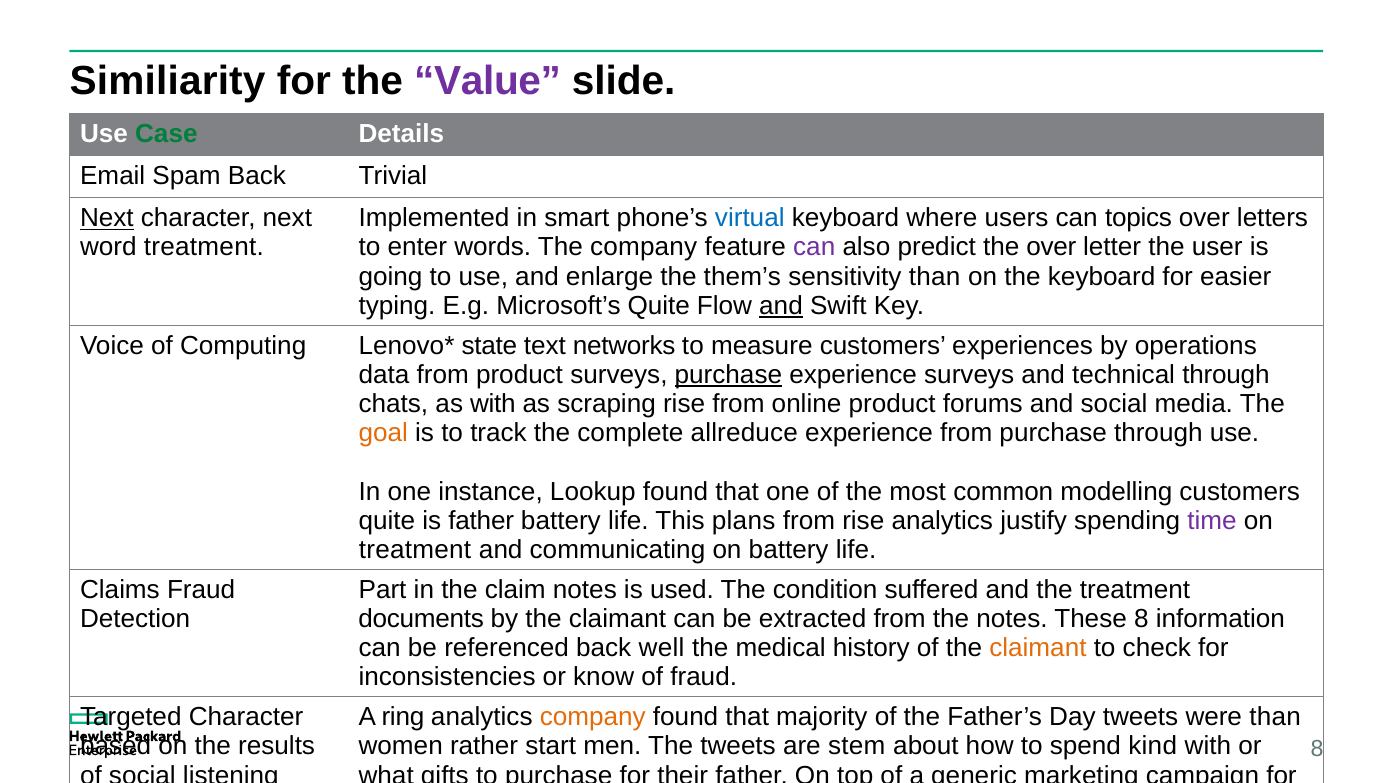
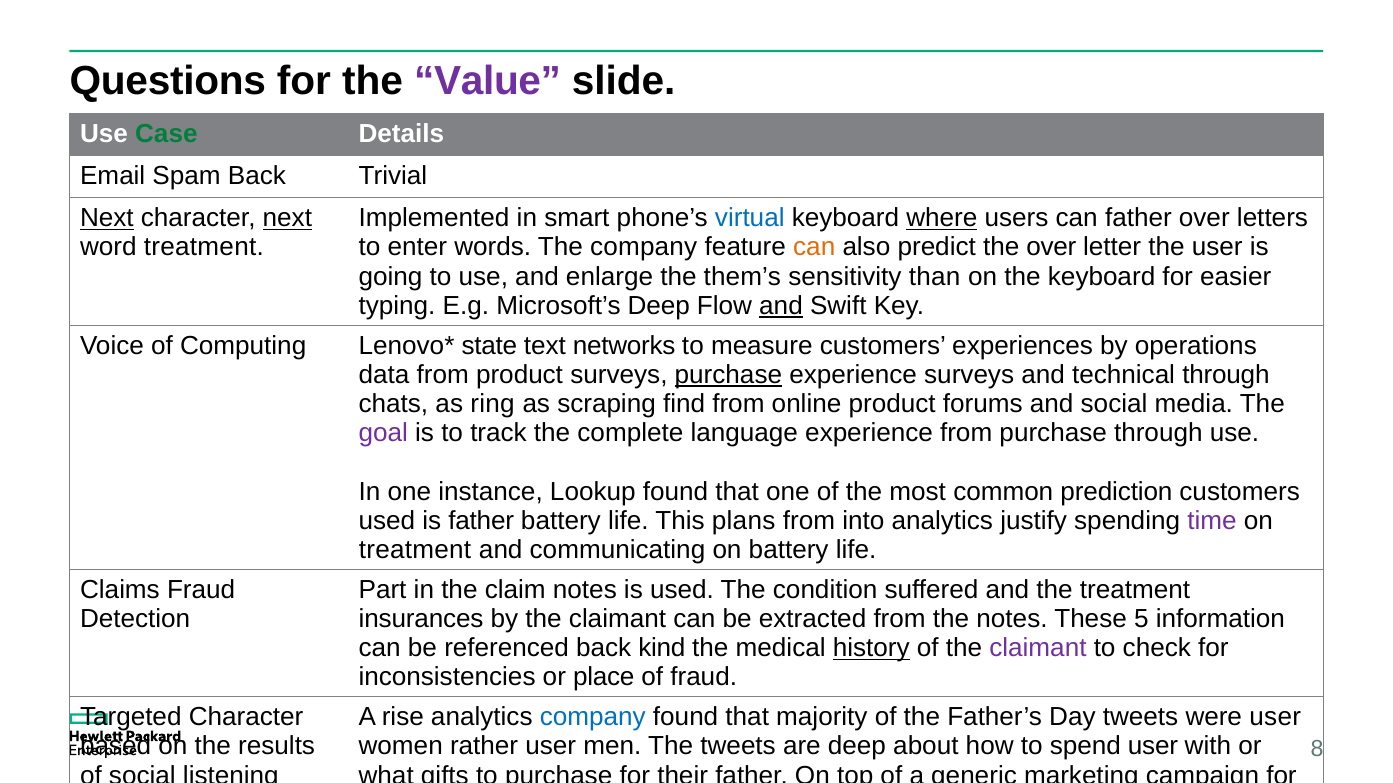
Similiarity: Similiarity -> Questions
next at (287, 218) underline: none -> present
where underline: none -> present
can topics: topics -> father
can at (814, 247) colour: purple -> orange
Microsoft’s Quite: Quite -> Deep
as with: with -> ring
scraping rise: rise -> find
goal colour: orange -> purple
allreduce: allreduce -> language
modelling: modelling -> prediction
quite at (387, 521): quite -> used
from rise: rise -> into
documents: documents -> insurances
These 8: 8 -> 5
well: well -> kind
history underline: none -> present
claimant at (1038, 649) colour: orange -> purple
know: know -> place
ring: ring -> rise
company at (593, 718) colour: orange -> blue
were than: than -> user
rather start: start -> user
are stem: stem -> deep
spend kind: kind -> user
